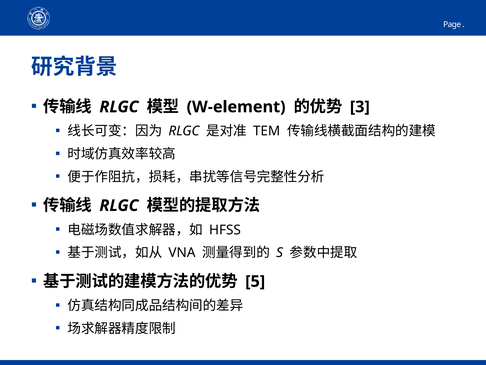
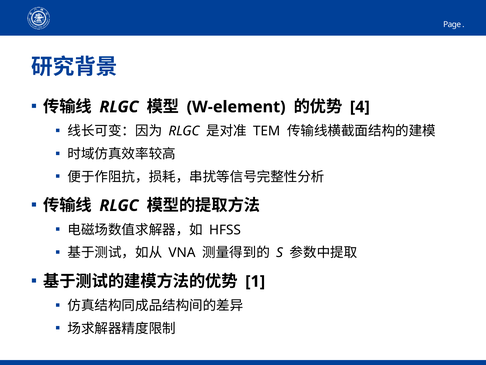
3: 3 -> 4
5 at (255, 281): 5 -> 1
